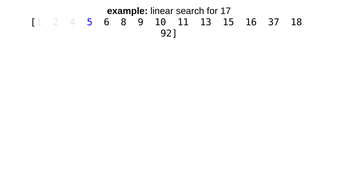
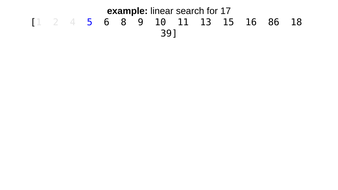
37: 37 -> 86
92: 92 -> 39
